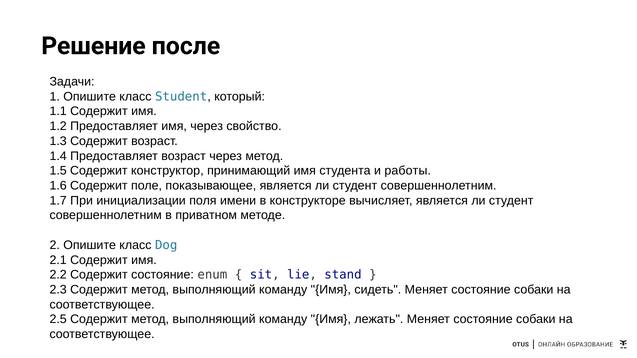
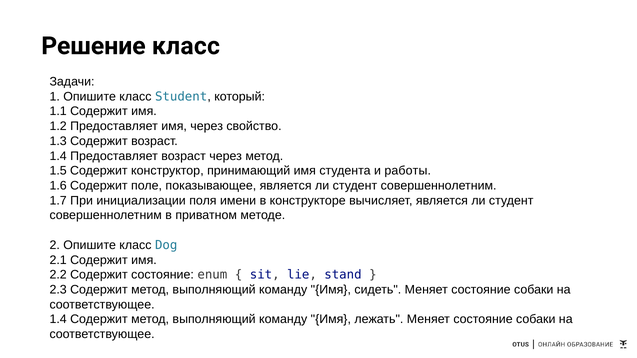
Решение после: после -> класс
2.5 at (58, 320): 2.5 -> 1.4
